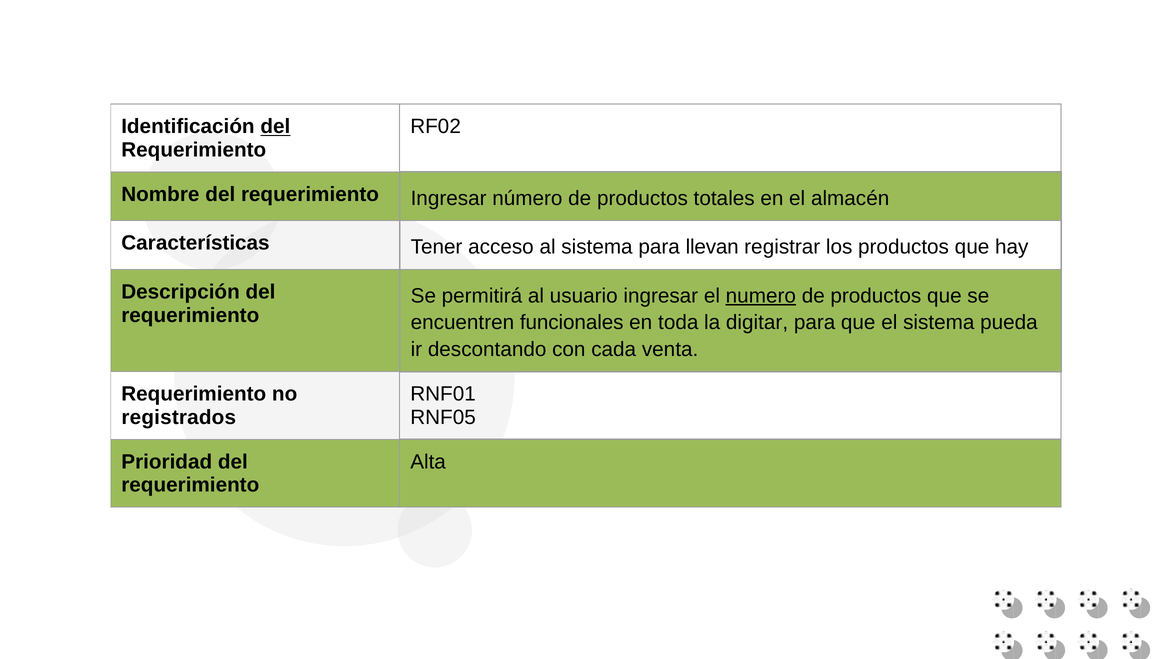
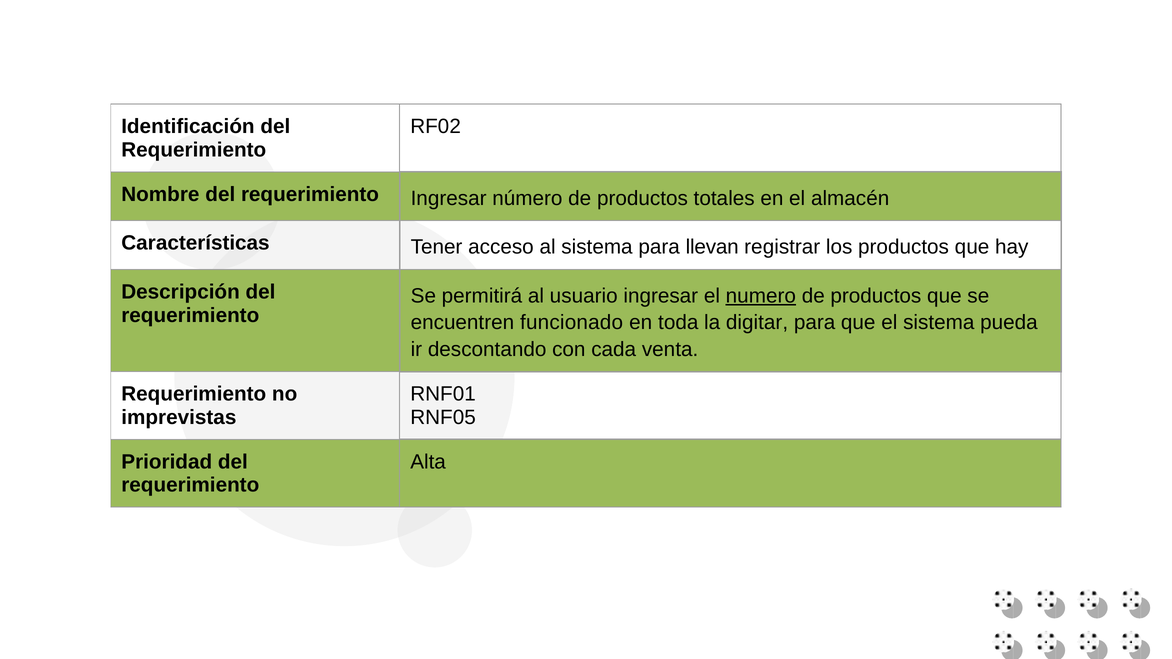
del at (275, 127) underline: present -> none
funcionales: funcionales -> funcionado
registrados: registrados -> imprevistas
